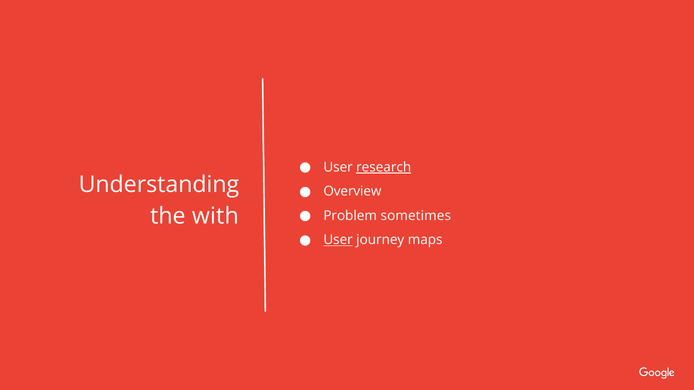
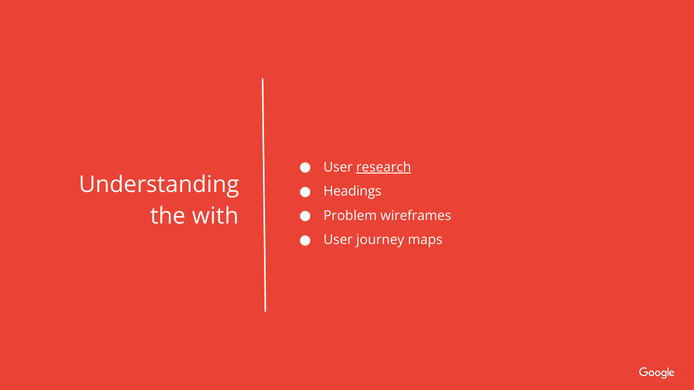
Overview: Overview -> Headings
sometimes: sometimes -> wireframes
User at (338, 240) underline: present -> none
